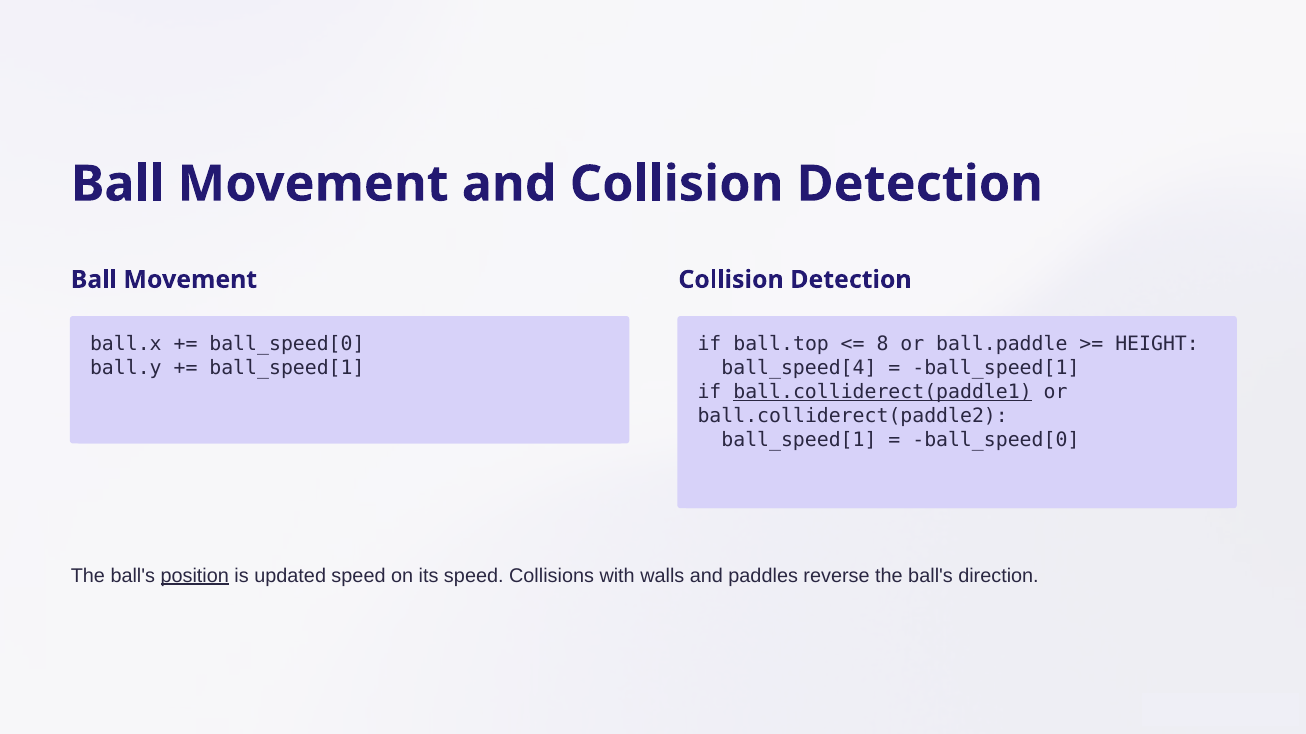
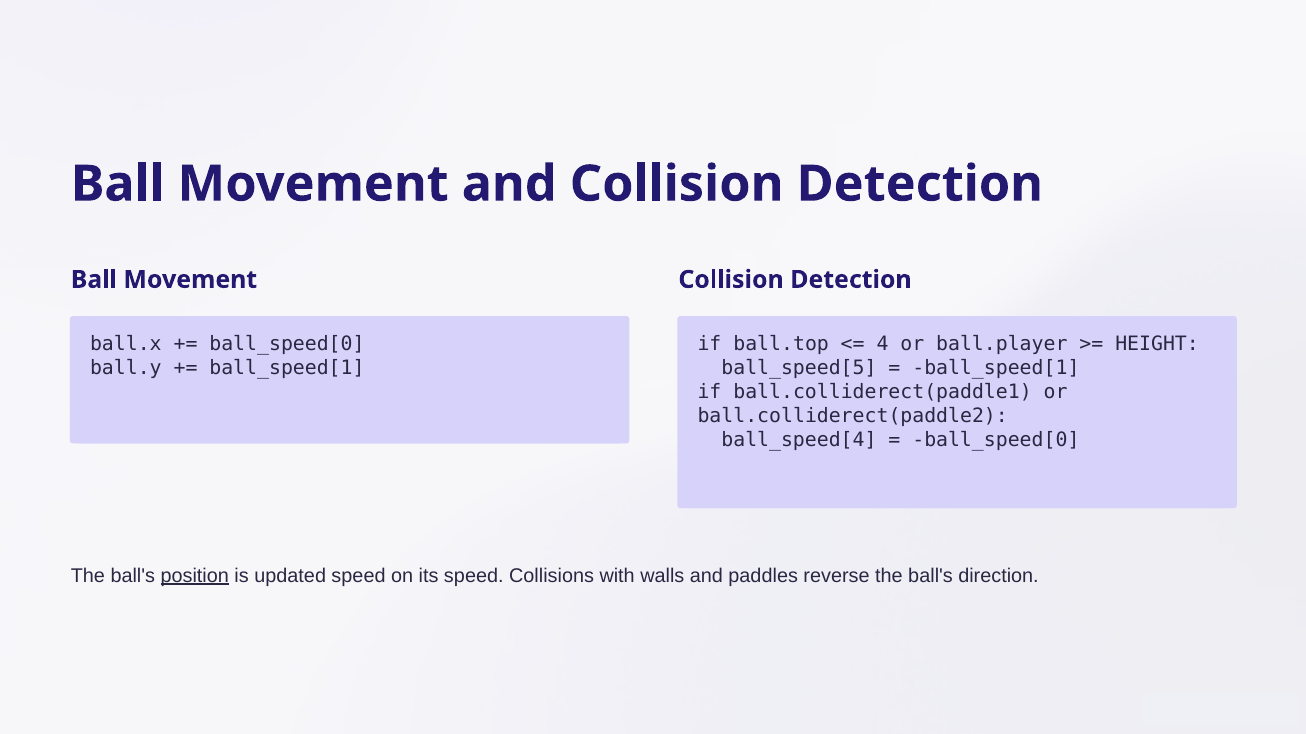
8: 8 -> 4
ball.paddle: ball.paddle -> ball.player
ball_speed[4: ball_speed[4 -> ball_speed[5
ball.colliderect(paddle1 underline: present -> none
ball_speed[1 at (799, 440): ball_speed[1 -> ball_speed[4
